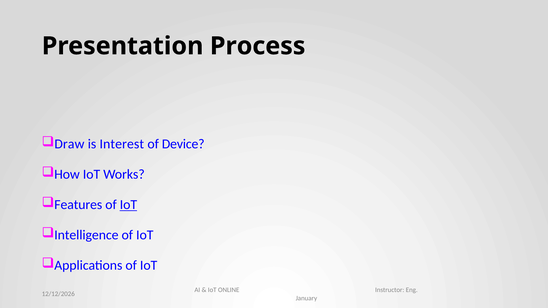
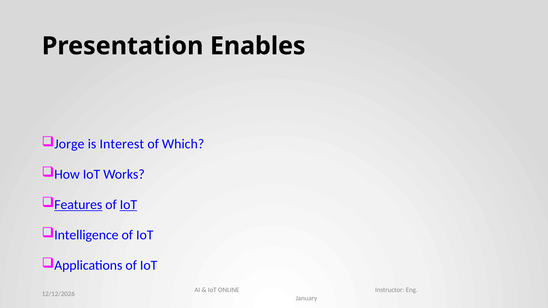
Process: Process -> Enables
Draw: Draw -> Jorge
Device: Device -> Which
Features underline: none -> present
